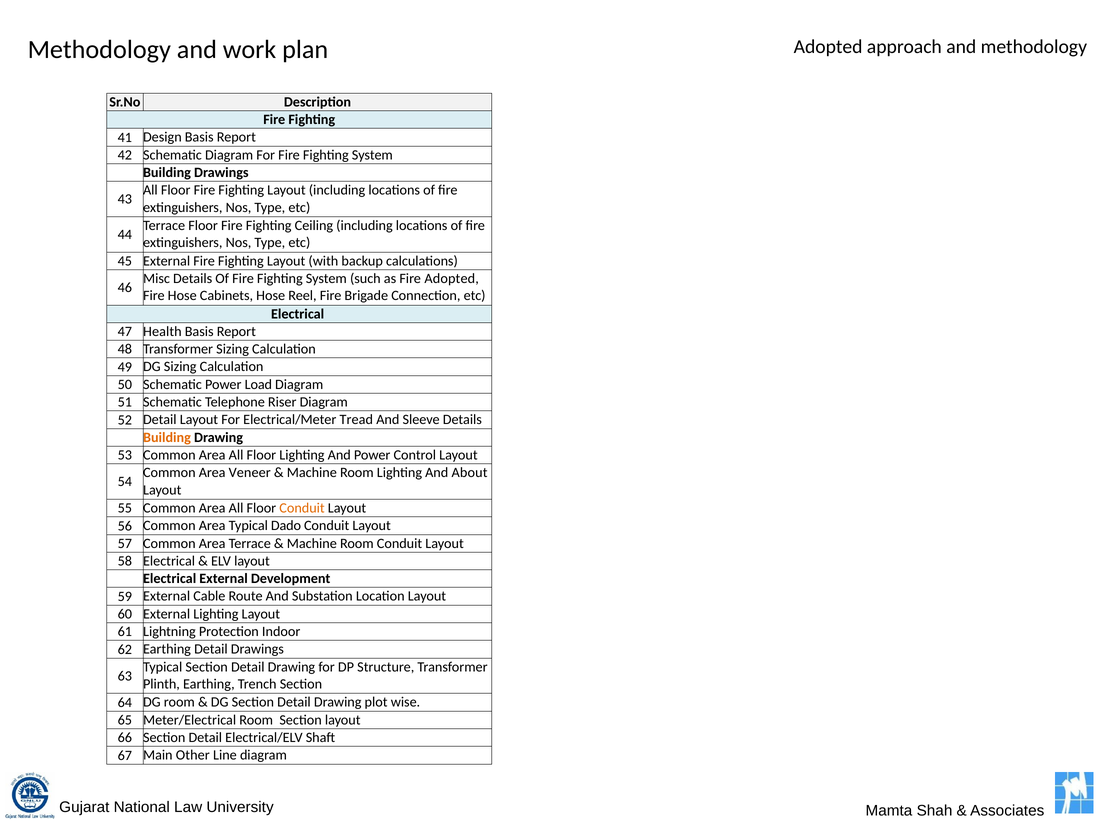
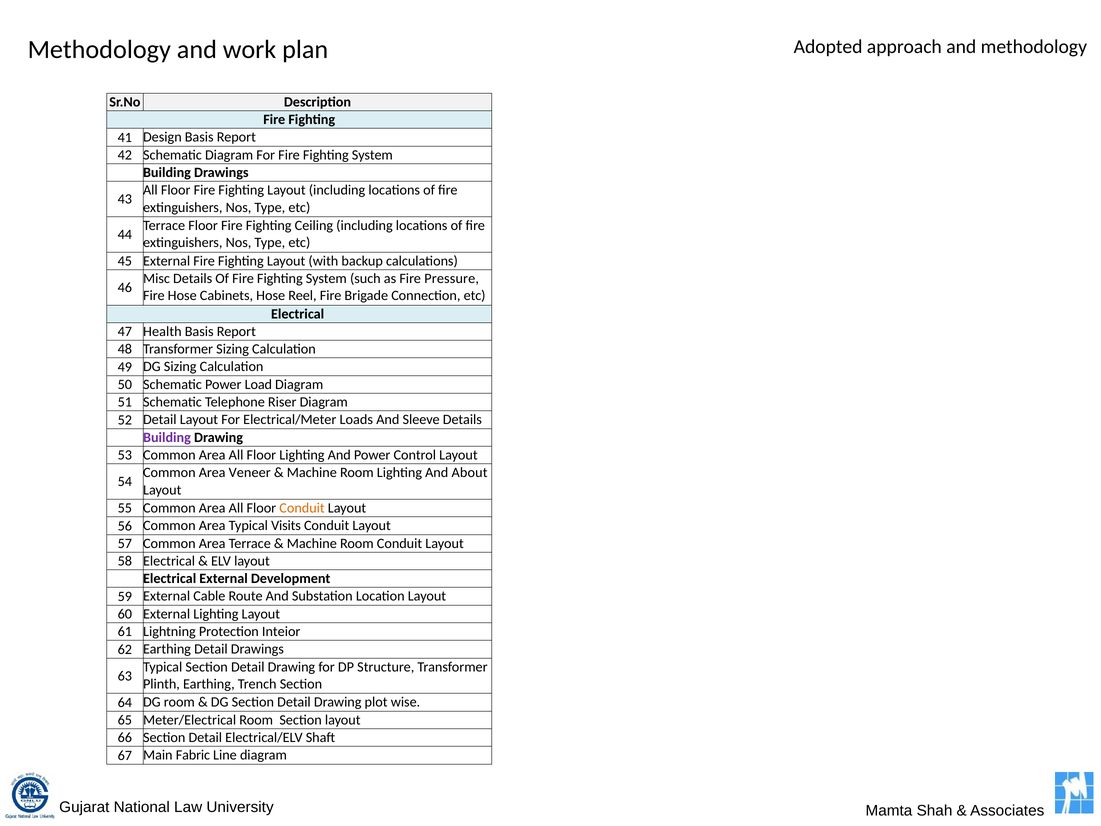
Fire Adopted: Adopted -> Pressure
Tread: Tread -> Loads
Building at (167, 437) colour: orange -> purple
Dado: Dado -> Visits
Indoor: Indoor -> Inteior
Other: Other -> Fabric
